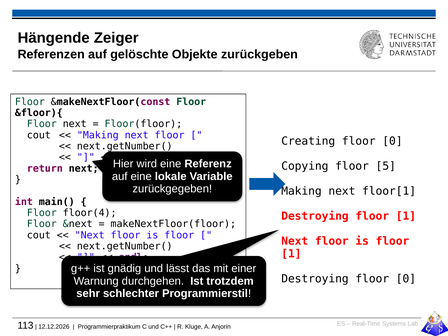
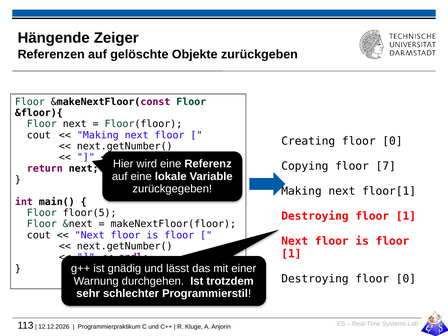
5: 5 -> 7
floor(4: floor(4 -> floor(5
